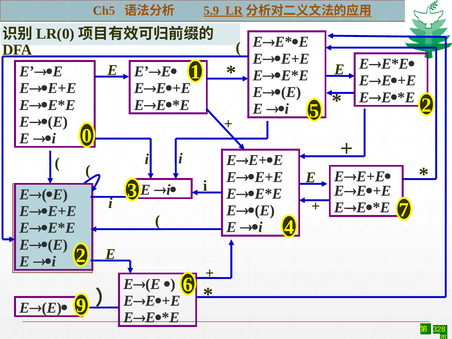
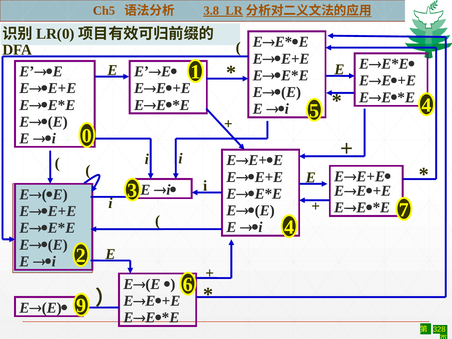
5.9: 5.9 -> 3.8
5 2: 2 -> 4
